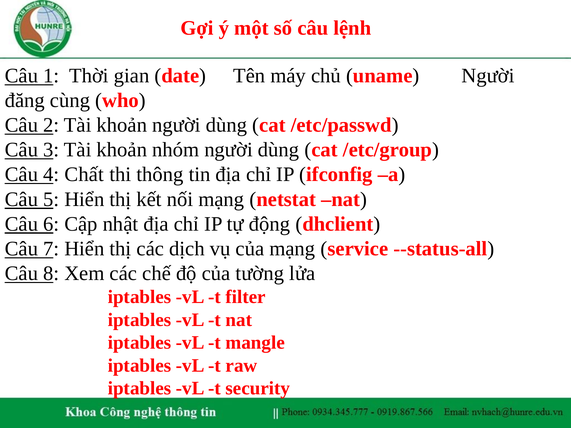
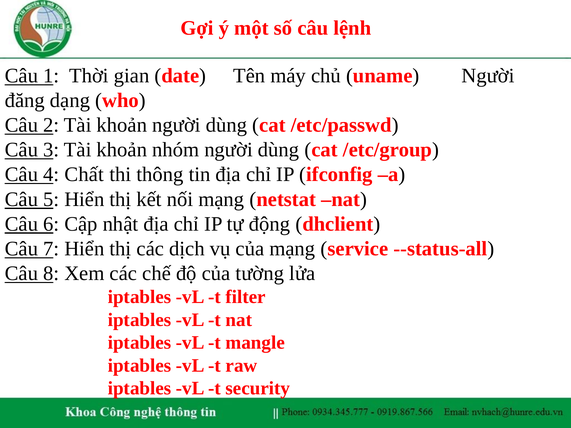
cùng: cùng -> dạng
